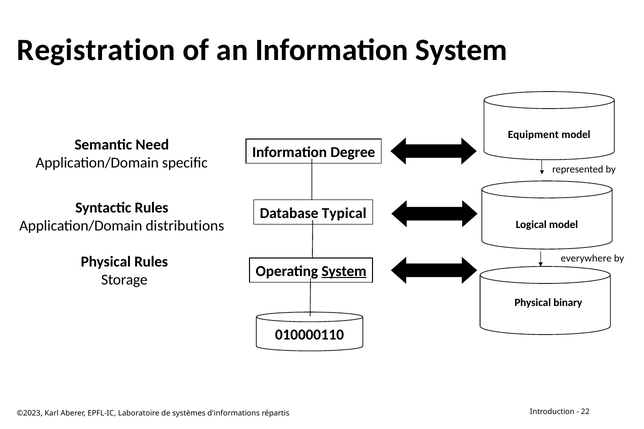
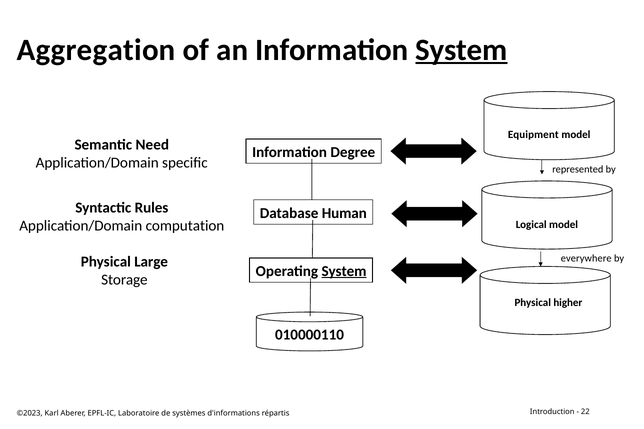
Registration: Registration -> Aggregation
System at (461, 50) underline: none -> present
Typical: Typical -> Human
distributions: distributions -> computation
Physical Rules: Rules -> Large
binary: binary -> higher
